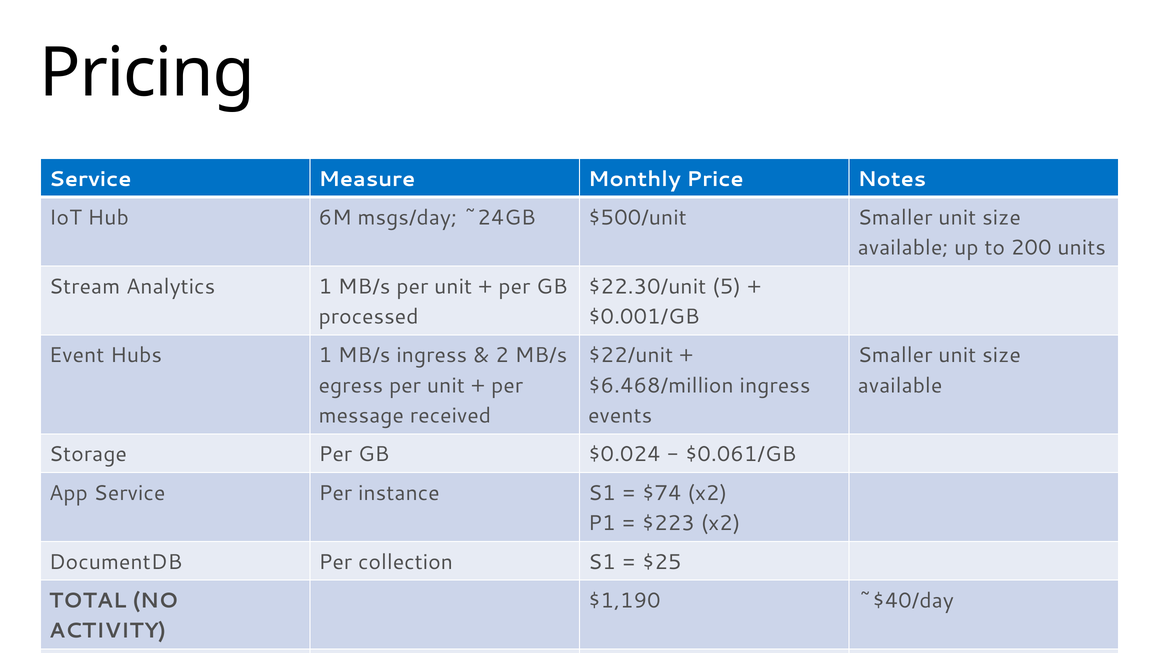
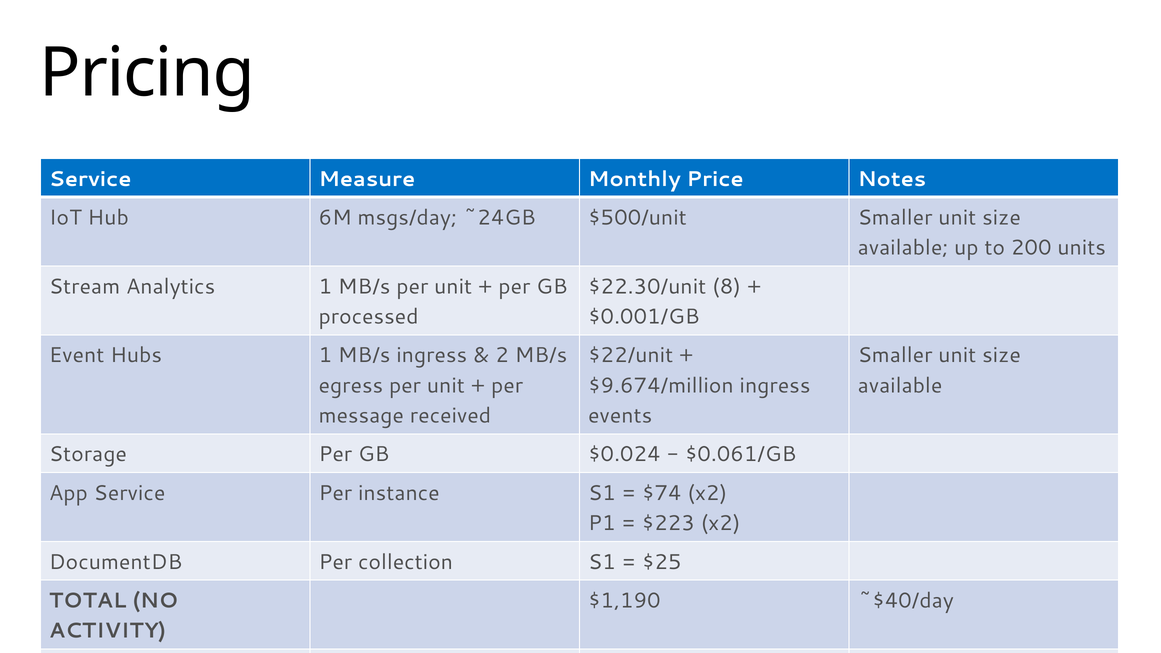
5: 5 -> 8
$6.468/million: $6.468/million -> $9.674/million
